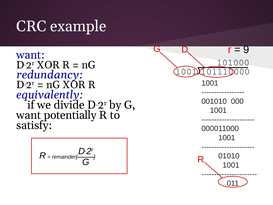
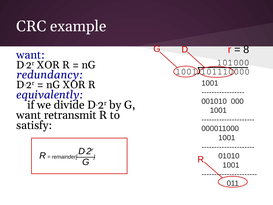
9: 9 -> 8
potentially: potentially -> retransmit
